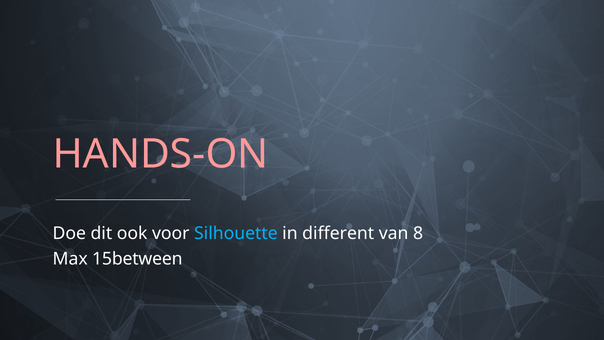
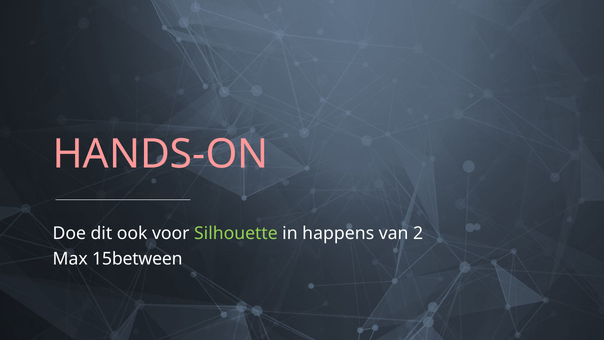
Silhouette colour: light blue -> light green
different: different -> happens
8: 8 -> 2
